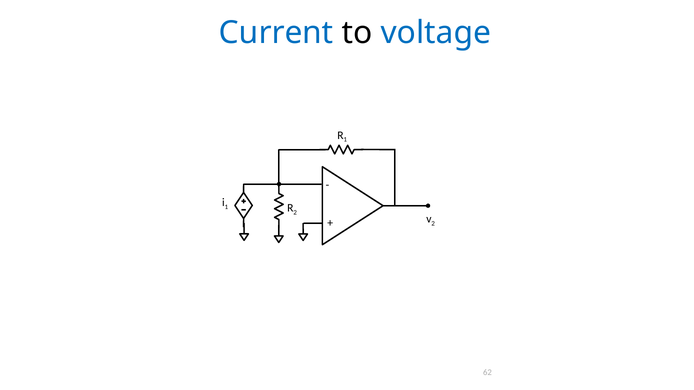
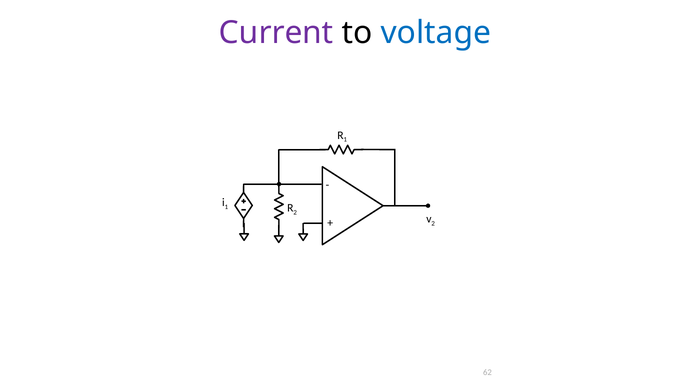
Current colour: blue -> purple
